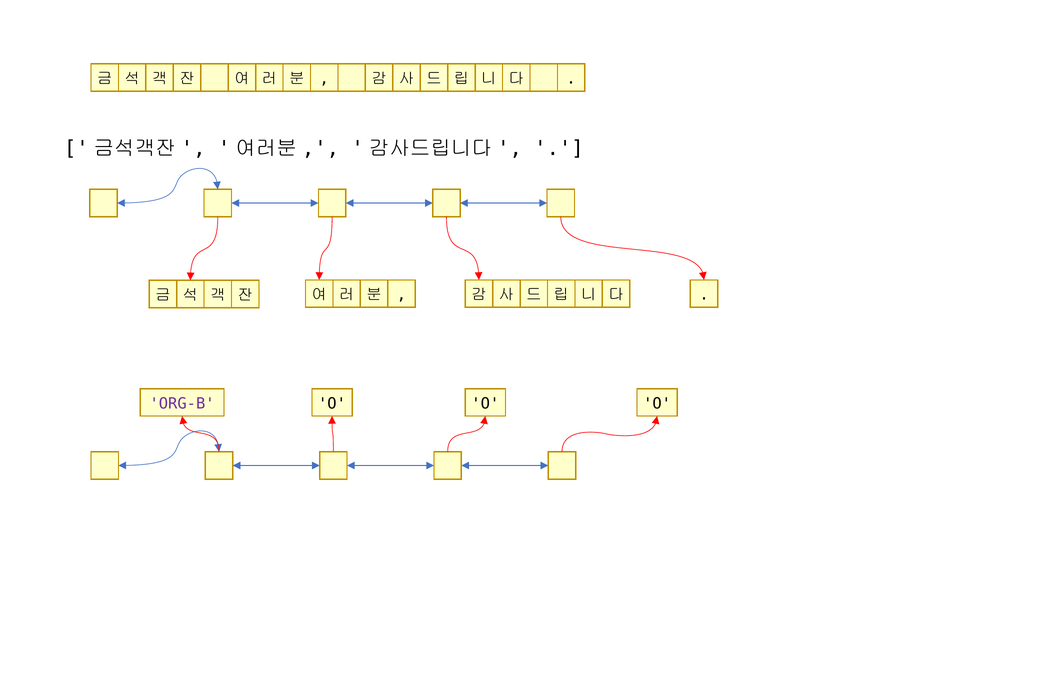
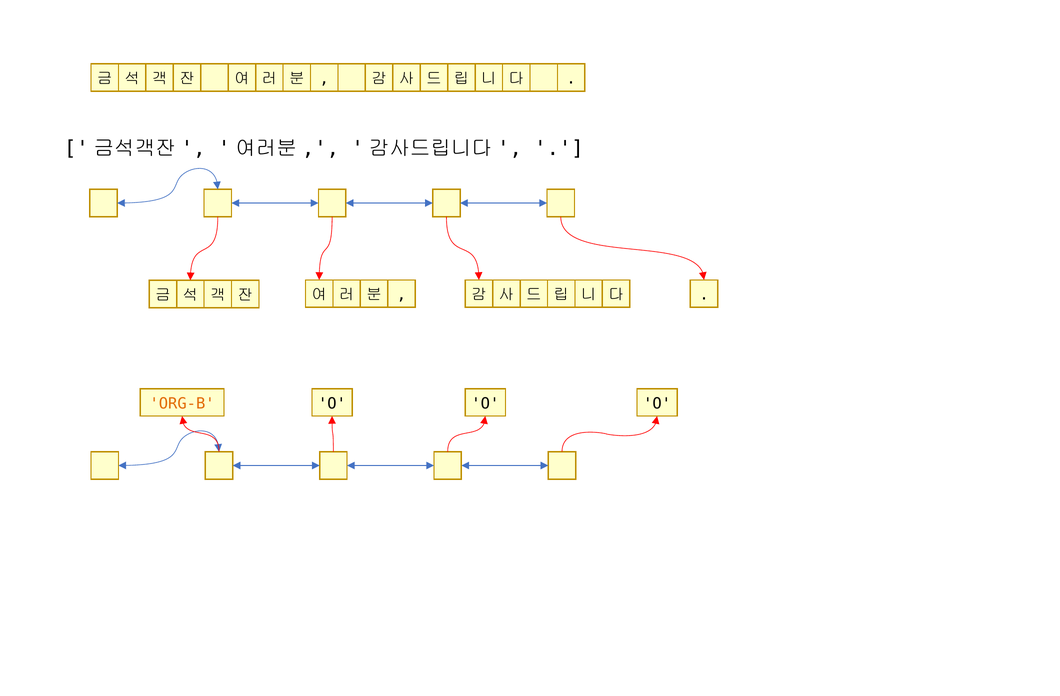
ORG-B colour: purple -> orange
